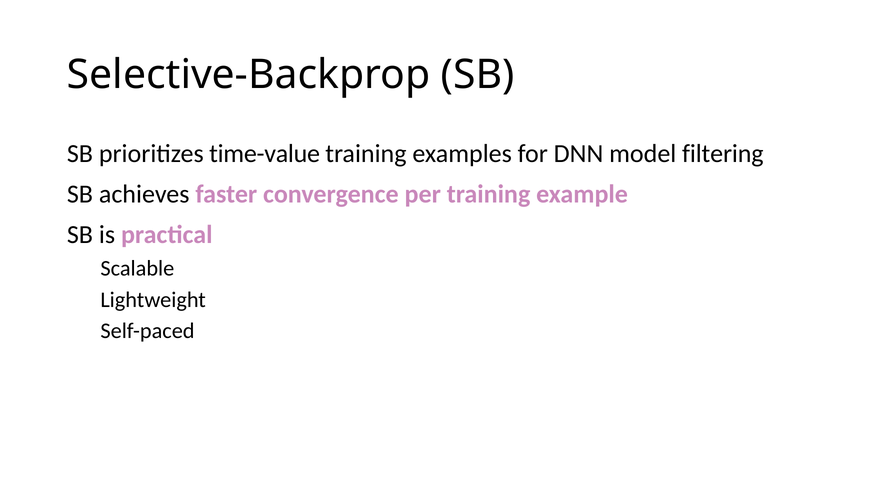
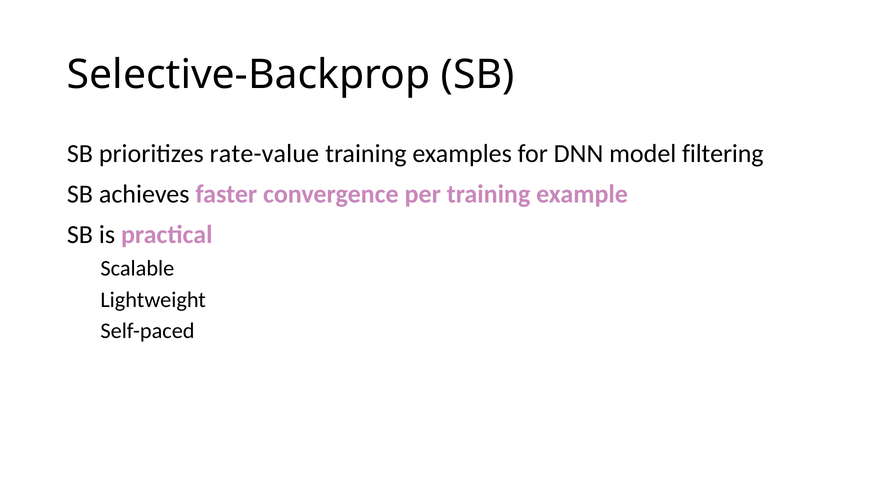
time-value: time-value -> rate-value
